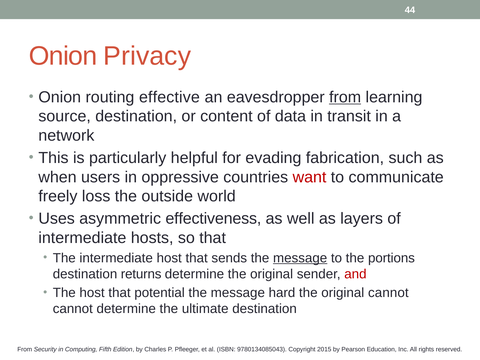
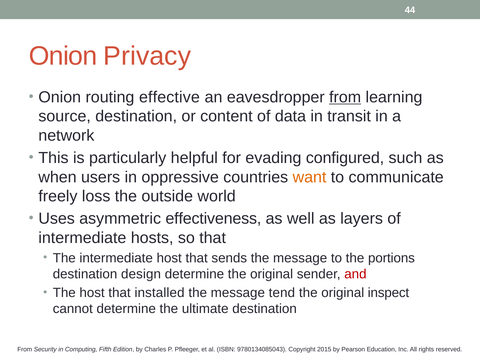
fabrication: fabrication -> configured
want colour: red -> orange
message at (300, 258) underline: present -> none
returns: returns -> design
potential: potential -> installed
hard: hard -> tend
original cannot: cannot -> inspect
